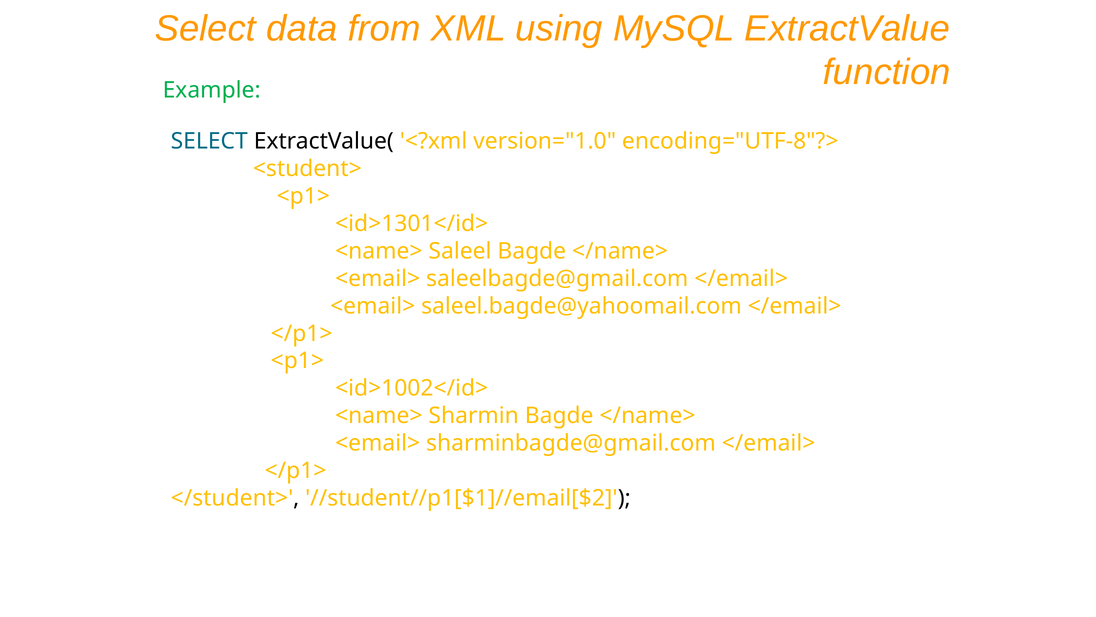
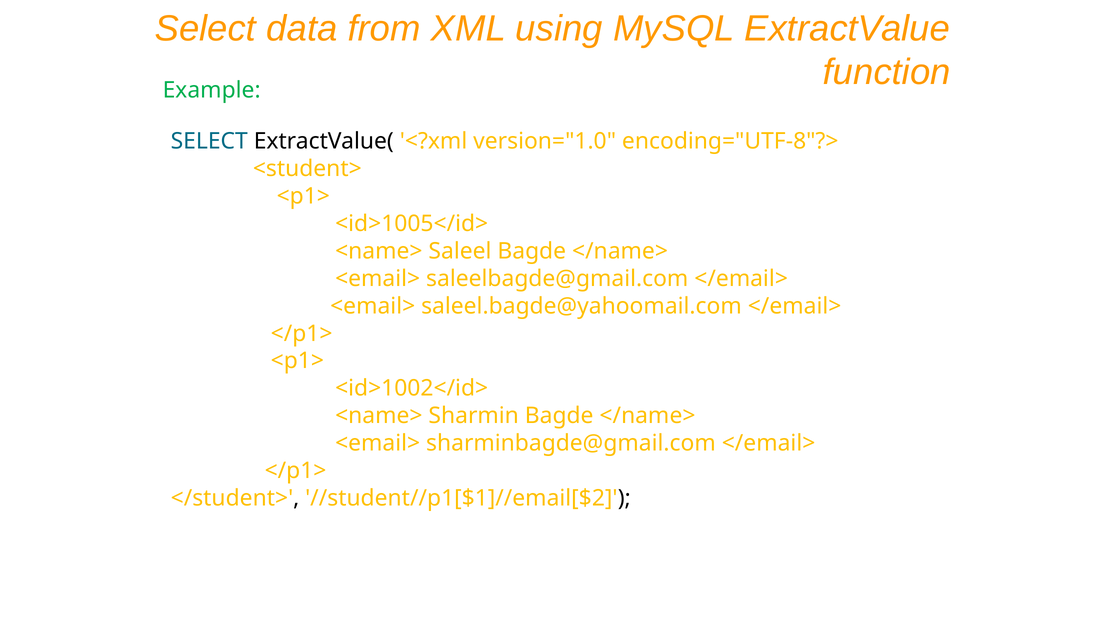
<id>1301</id>: <id>1301</id> -> <id>1005</id>
